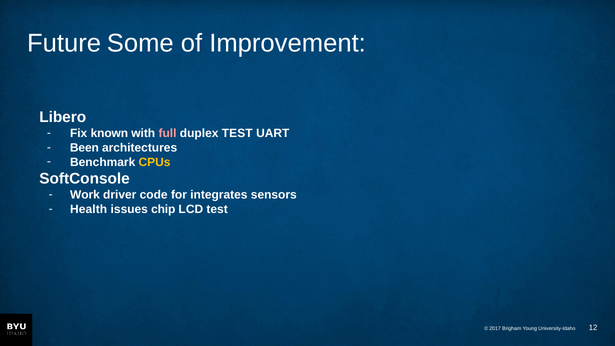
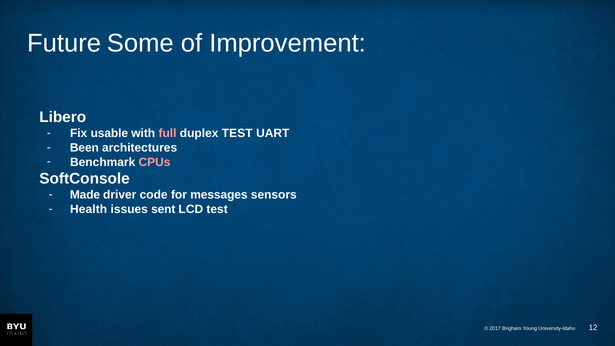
known: known -> usable
CPUs colour: yellow -> pink
Work: Work -> Made
integrates: integrates -> messages
chip: chip -> sent
